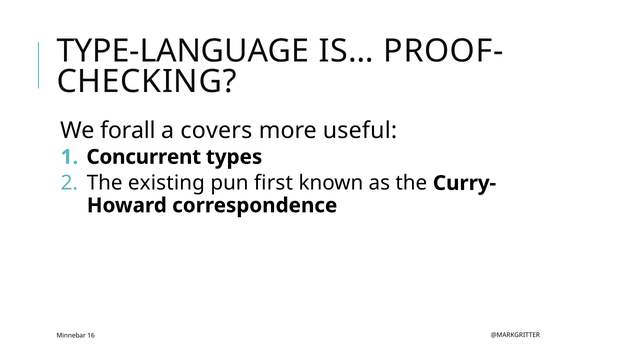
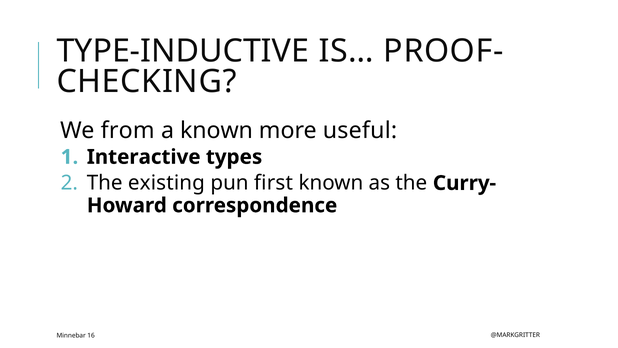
TYPE-LANGUAGE: TYPE-LANGUAGE -> TYPE-INDUCTIVE
forall: forall -> from
a covers: covers -> known
Concurrent: Concurrent -> Interactive
